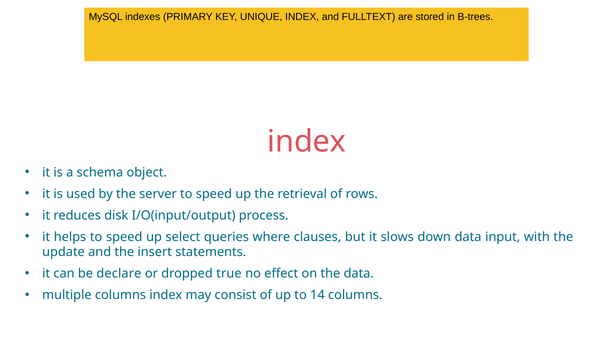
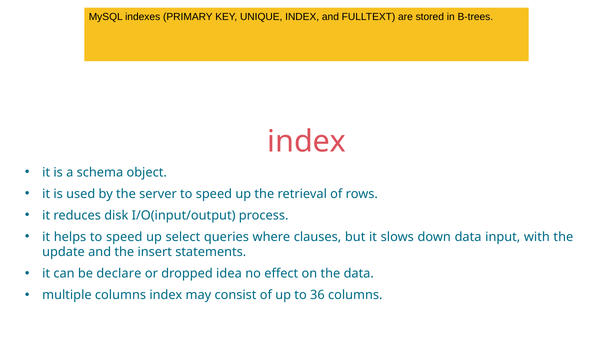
true: true -> idea
14: 14 -> 36
